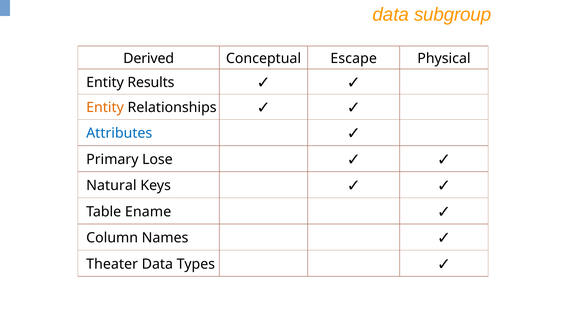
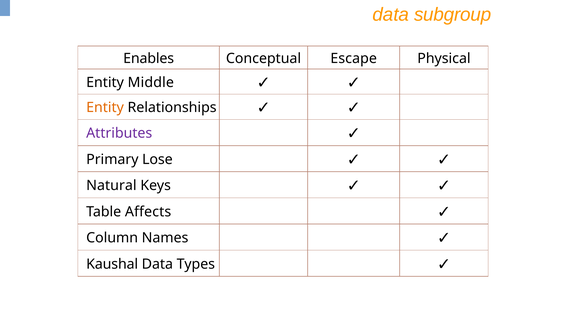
Derived: Derived -> Enables
Results: Results -> Middle
Attributes colour: blue -> purple
Ename: Ename -> Affects
Theater: Theater -> Kaushal
